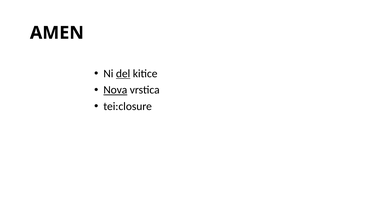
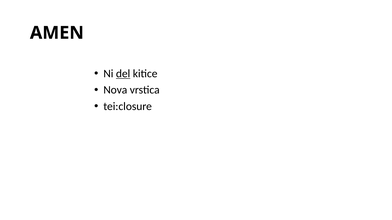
Nova underline: present -> none
